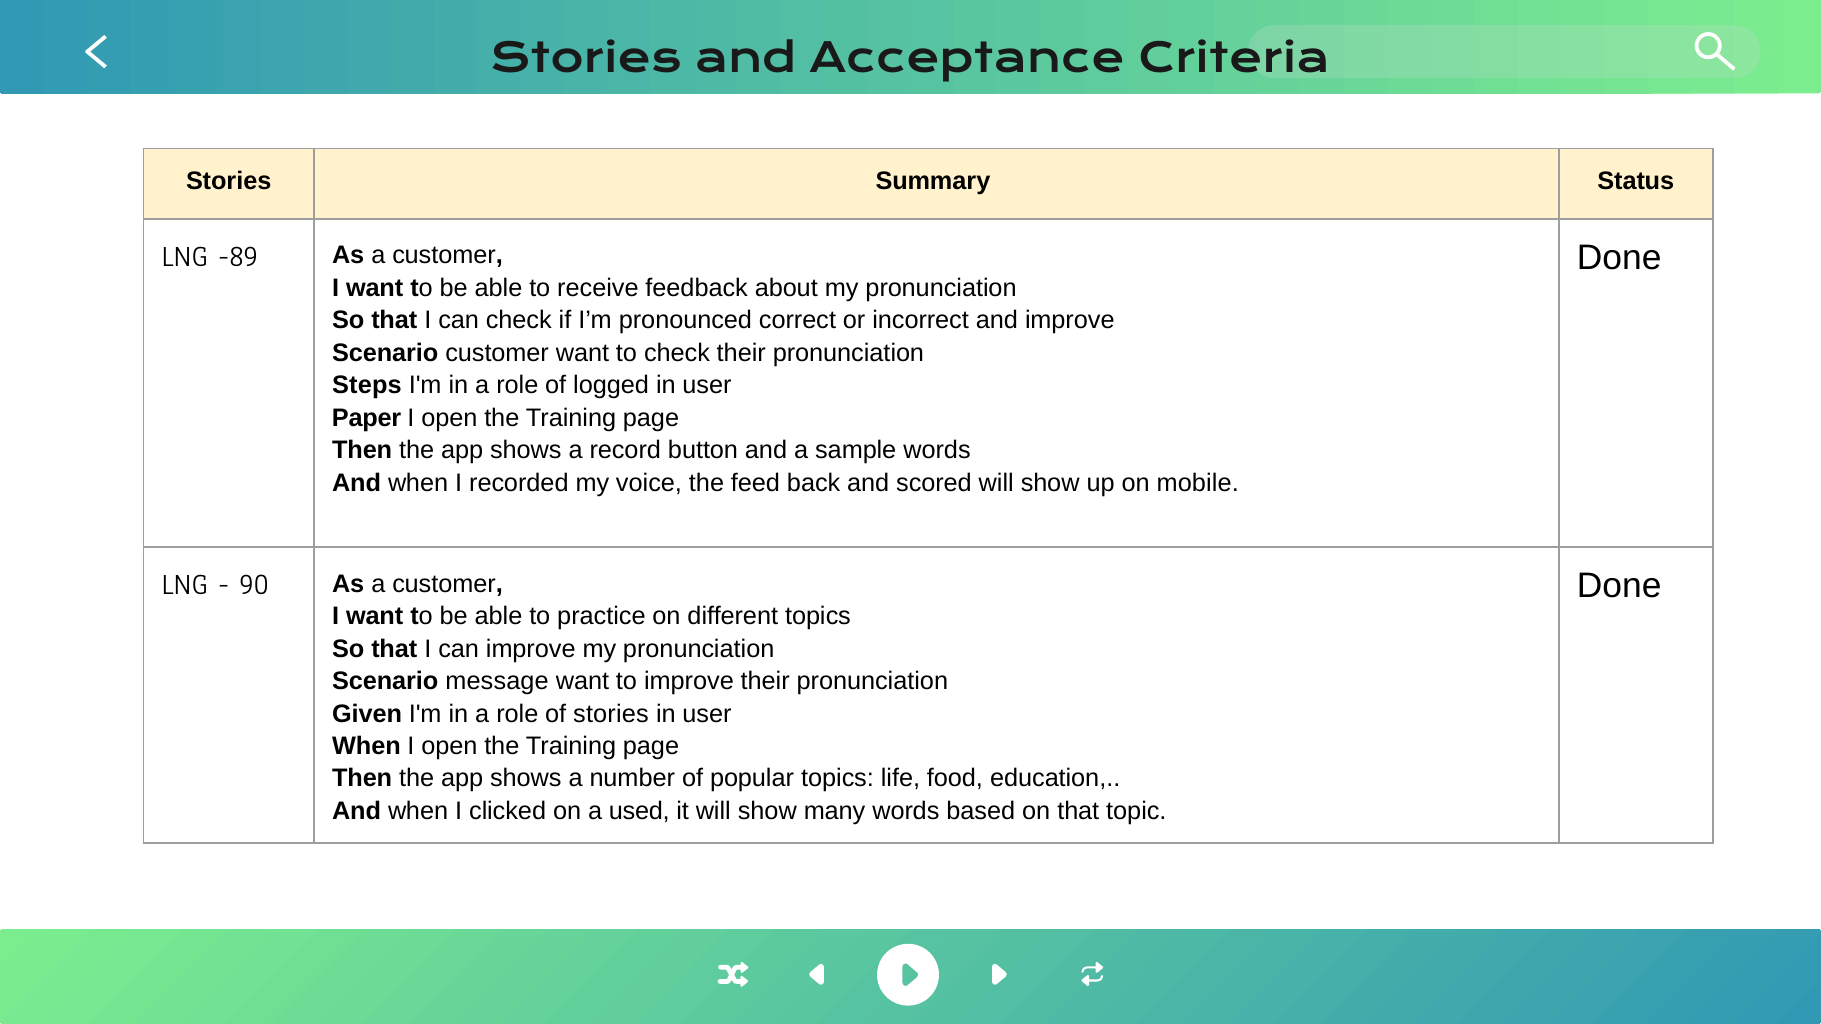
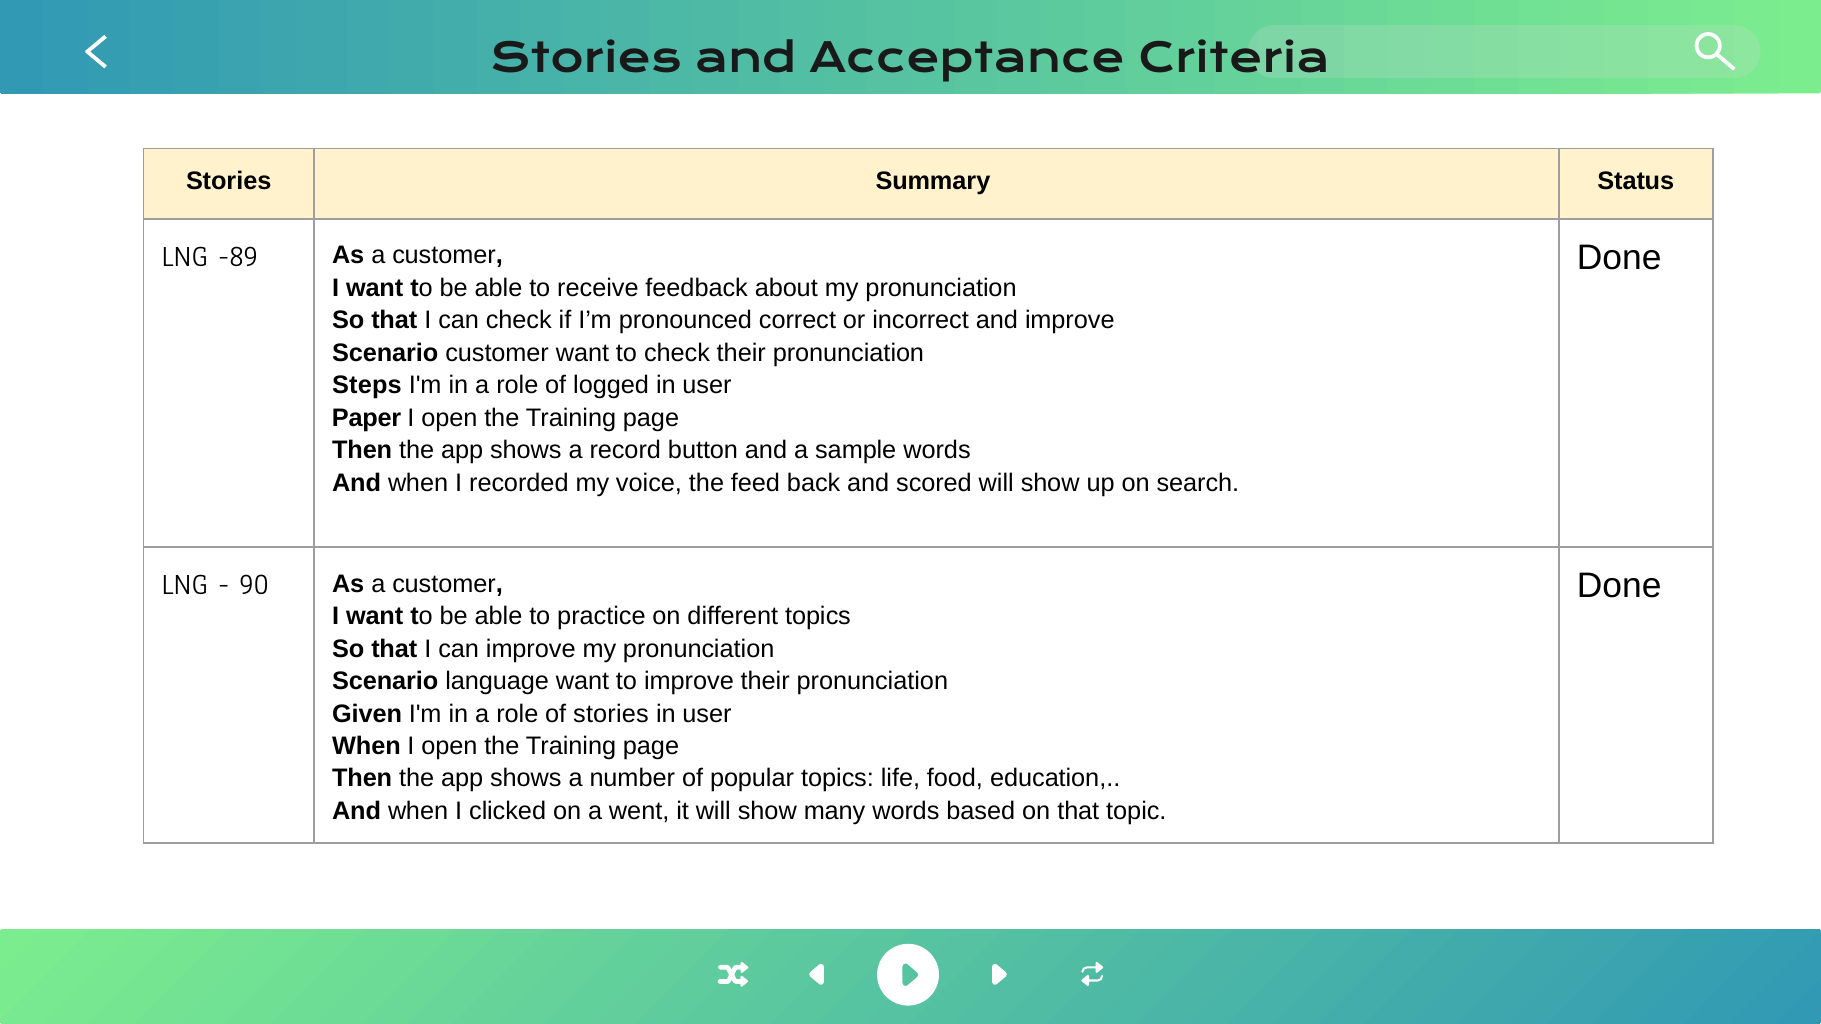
mobile: mobile -> search
message: message -> language
used: used -> went
